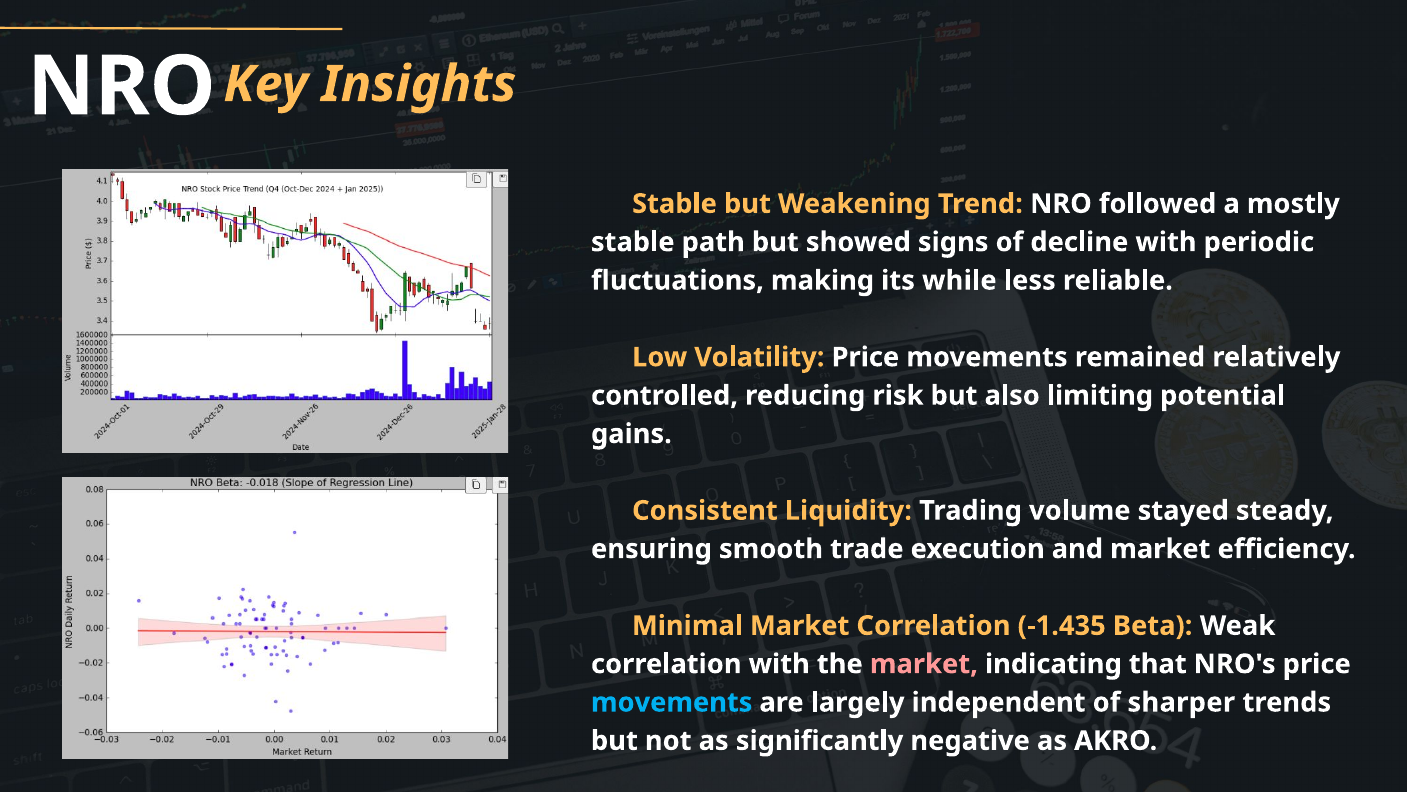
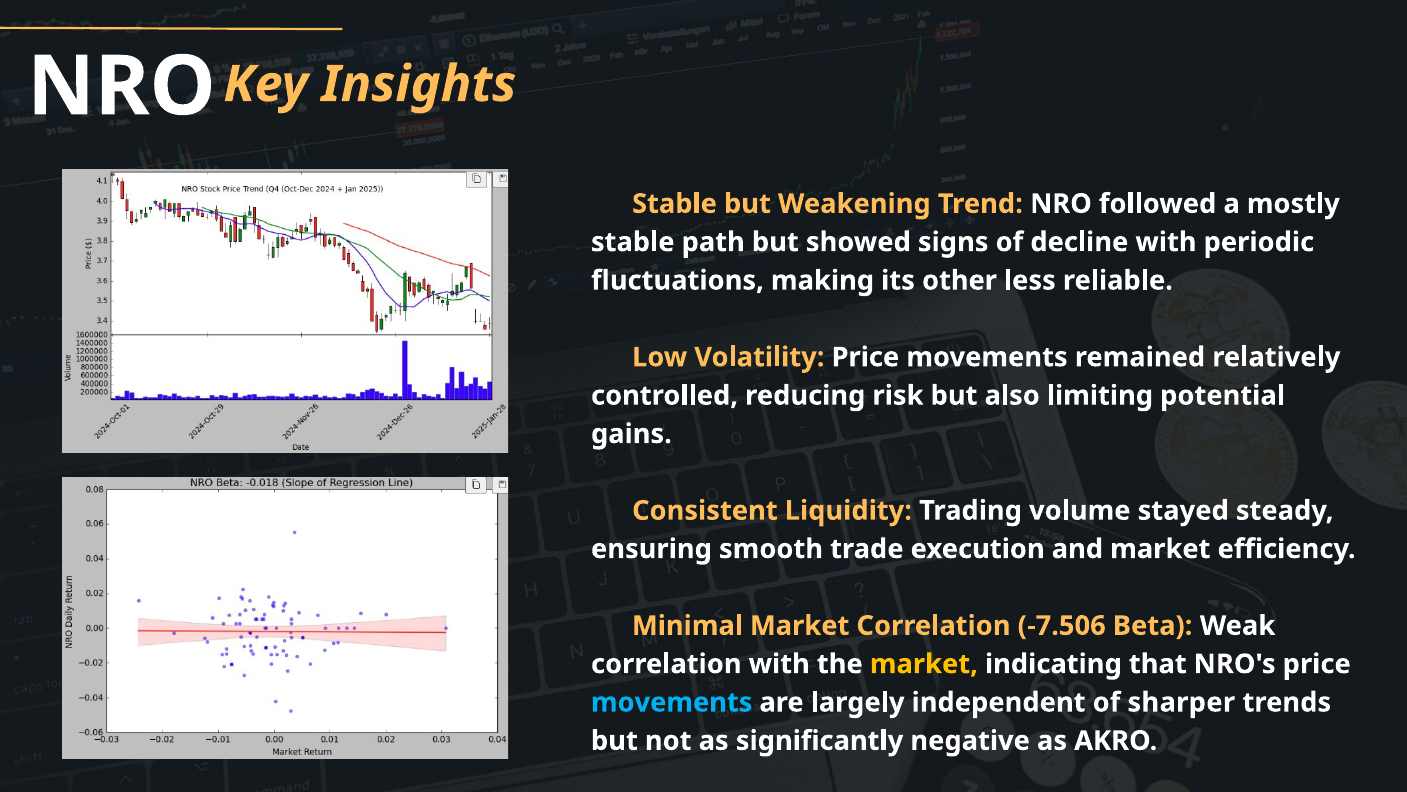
while: while -> other
-1.435: -1.435 -> -7.506
market at (924, 664) colour: pink -> yellow
